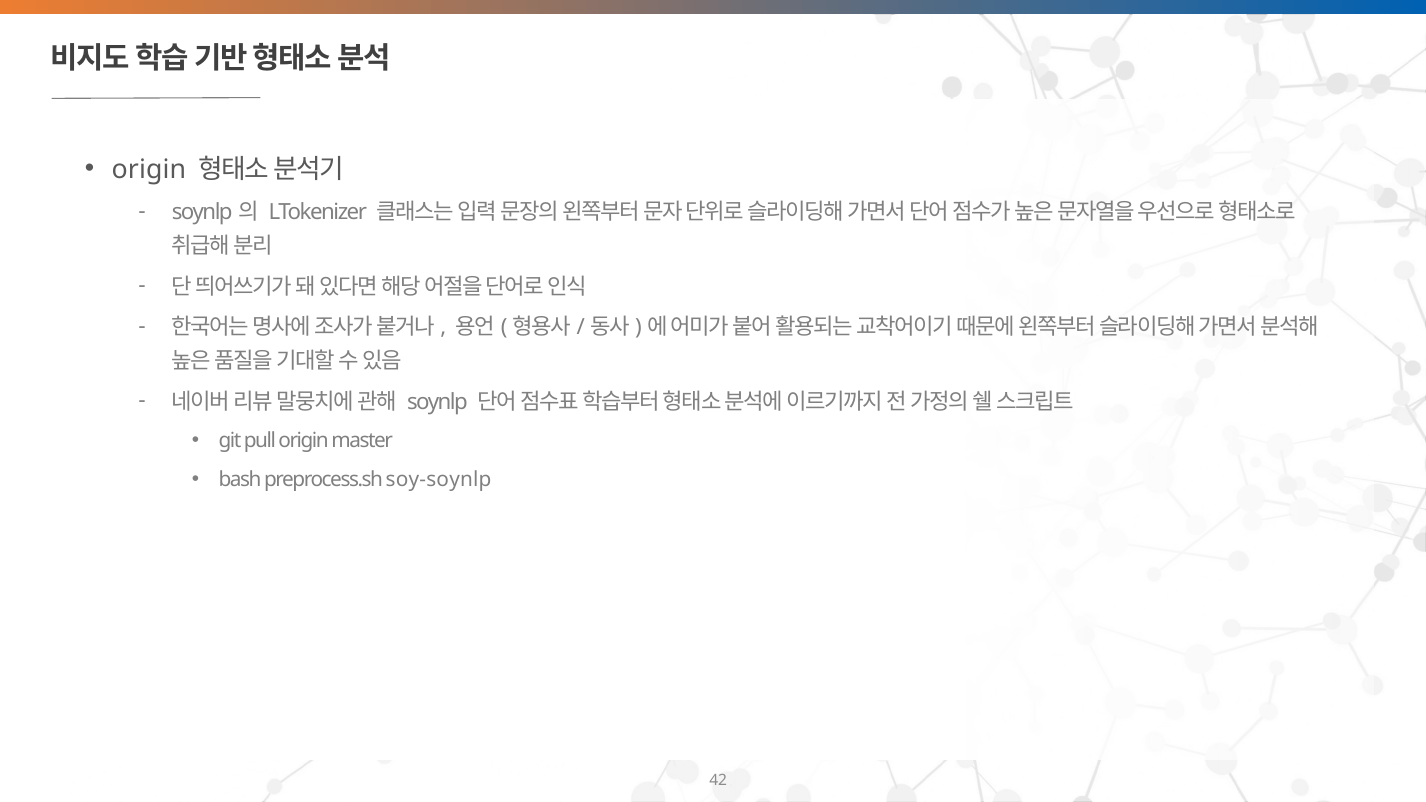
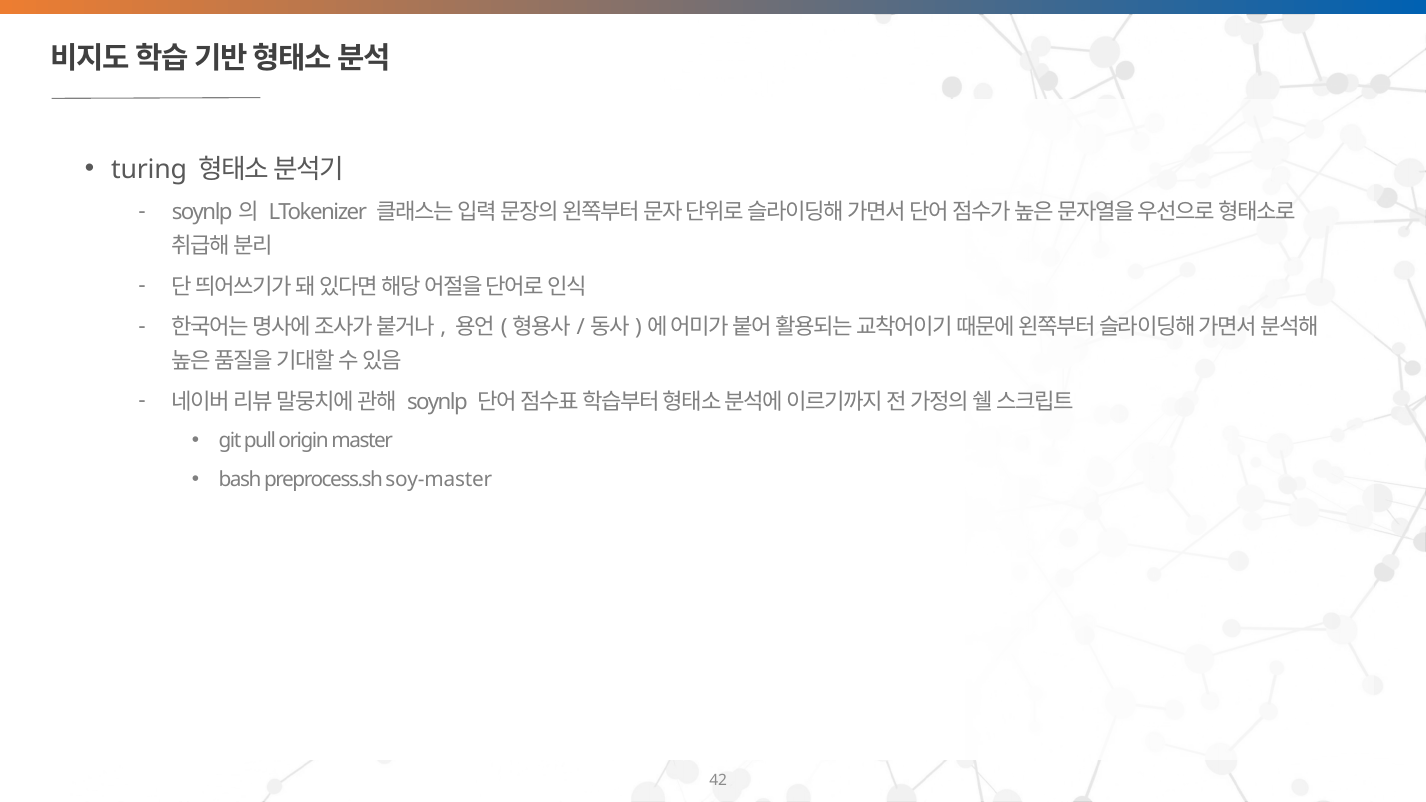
origin at (149, 169): origin -> turing
soy-soynlp: soy-soynlp -> soy-master
